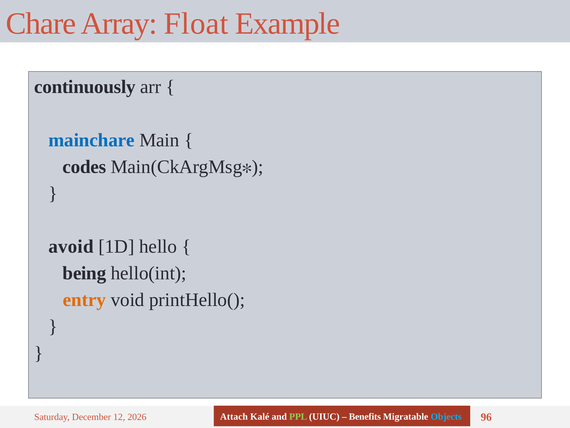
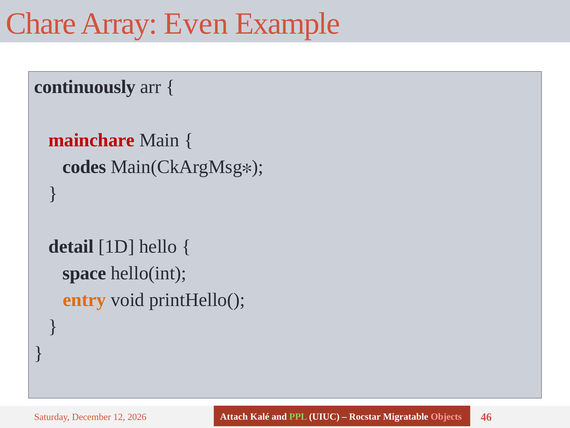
Float: Float -> Even
mainchare colour: blue -> red
avoid: avoid -> detail
being: being -> space
Benefits: Benefits -> Rocstar
Objects colour: light blue -> pink
96: 96 -> 46
